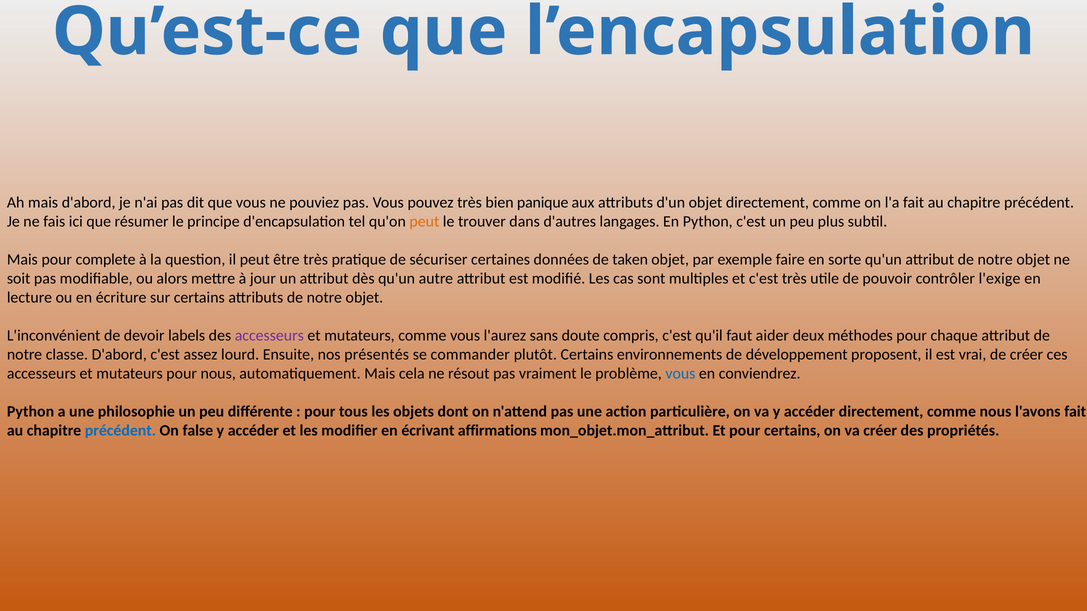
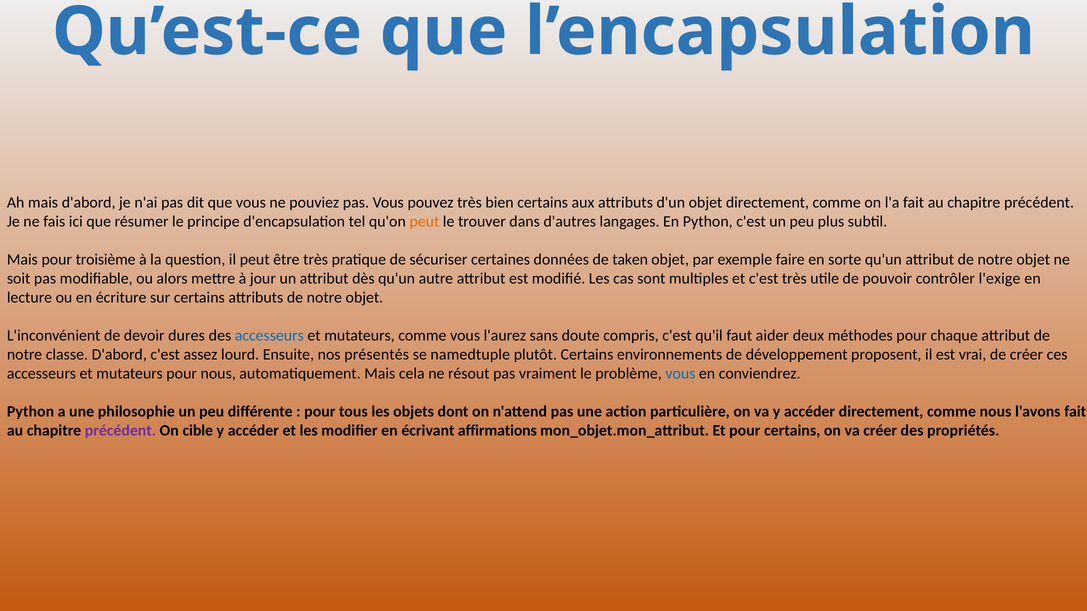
bien panique: panique -> certains
complete: complete -> troisième
labels: labels -> dures
accesseurs at (269, 336) colour: purple -> blue
commander: commander -> namedtuple
précédent at (120, 431) colour: blue -> purple
false: false -> cible
